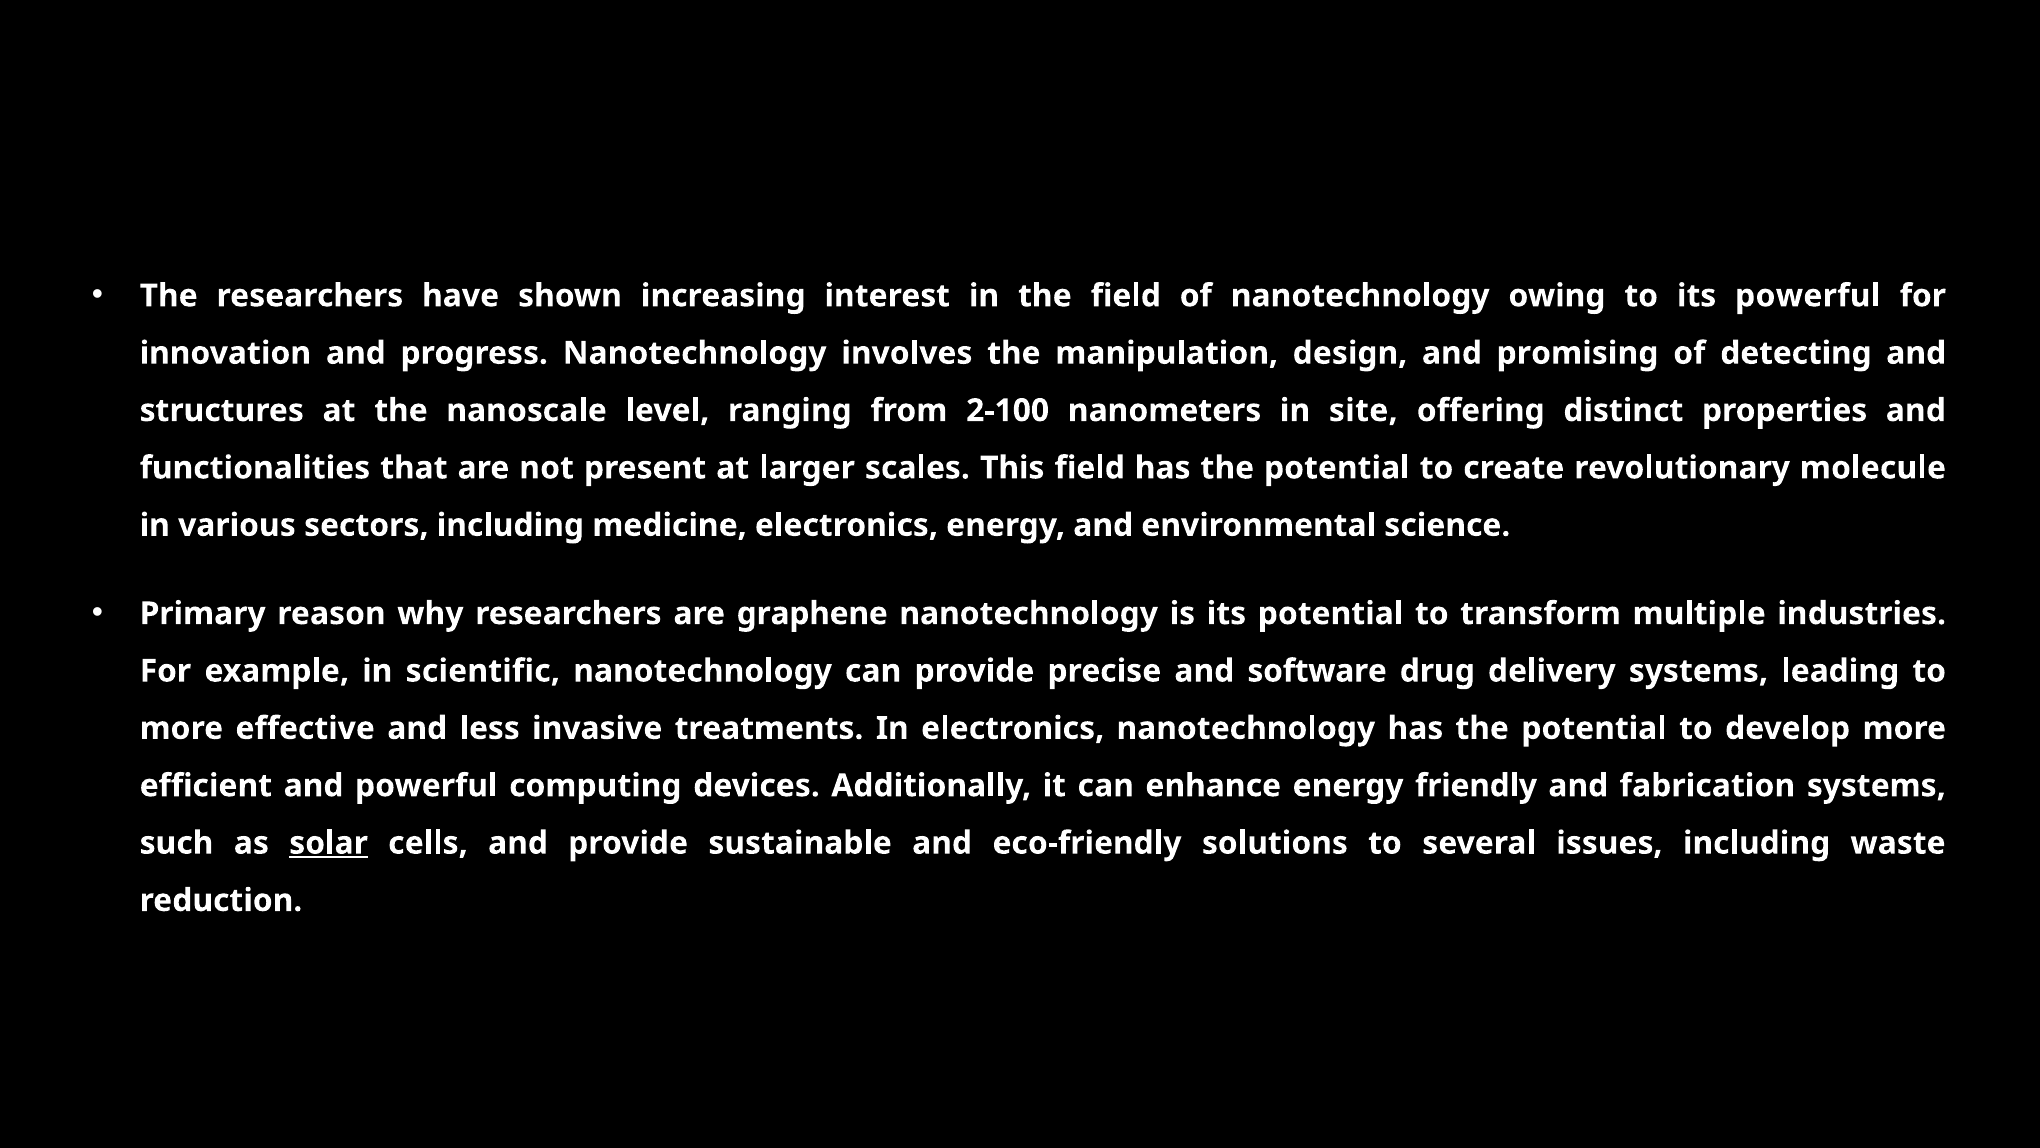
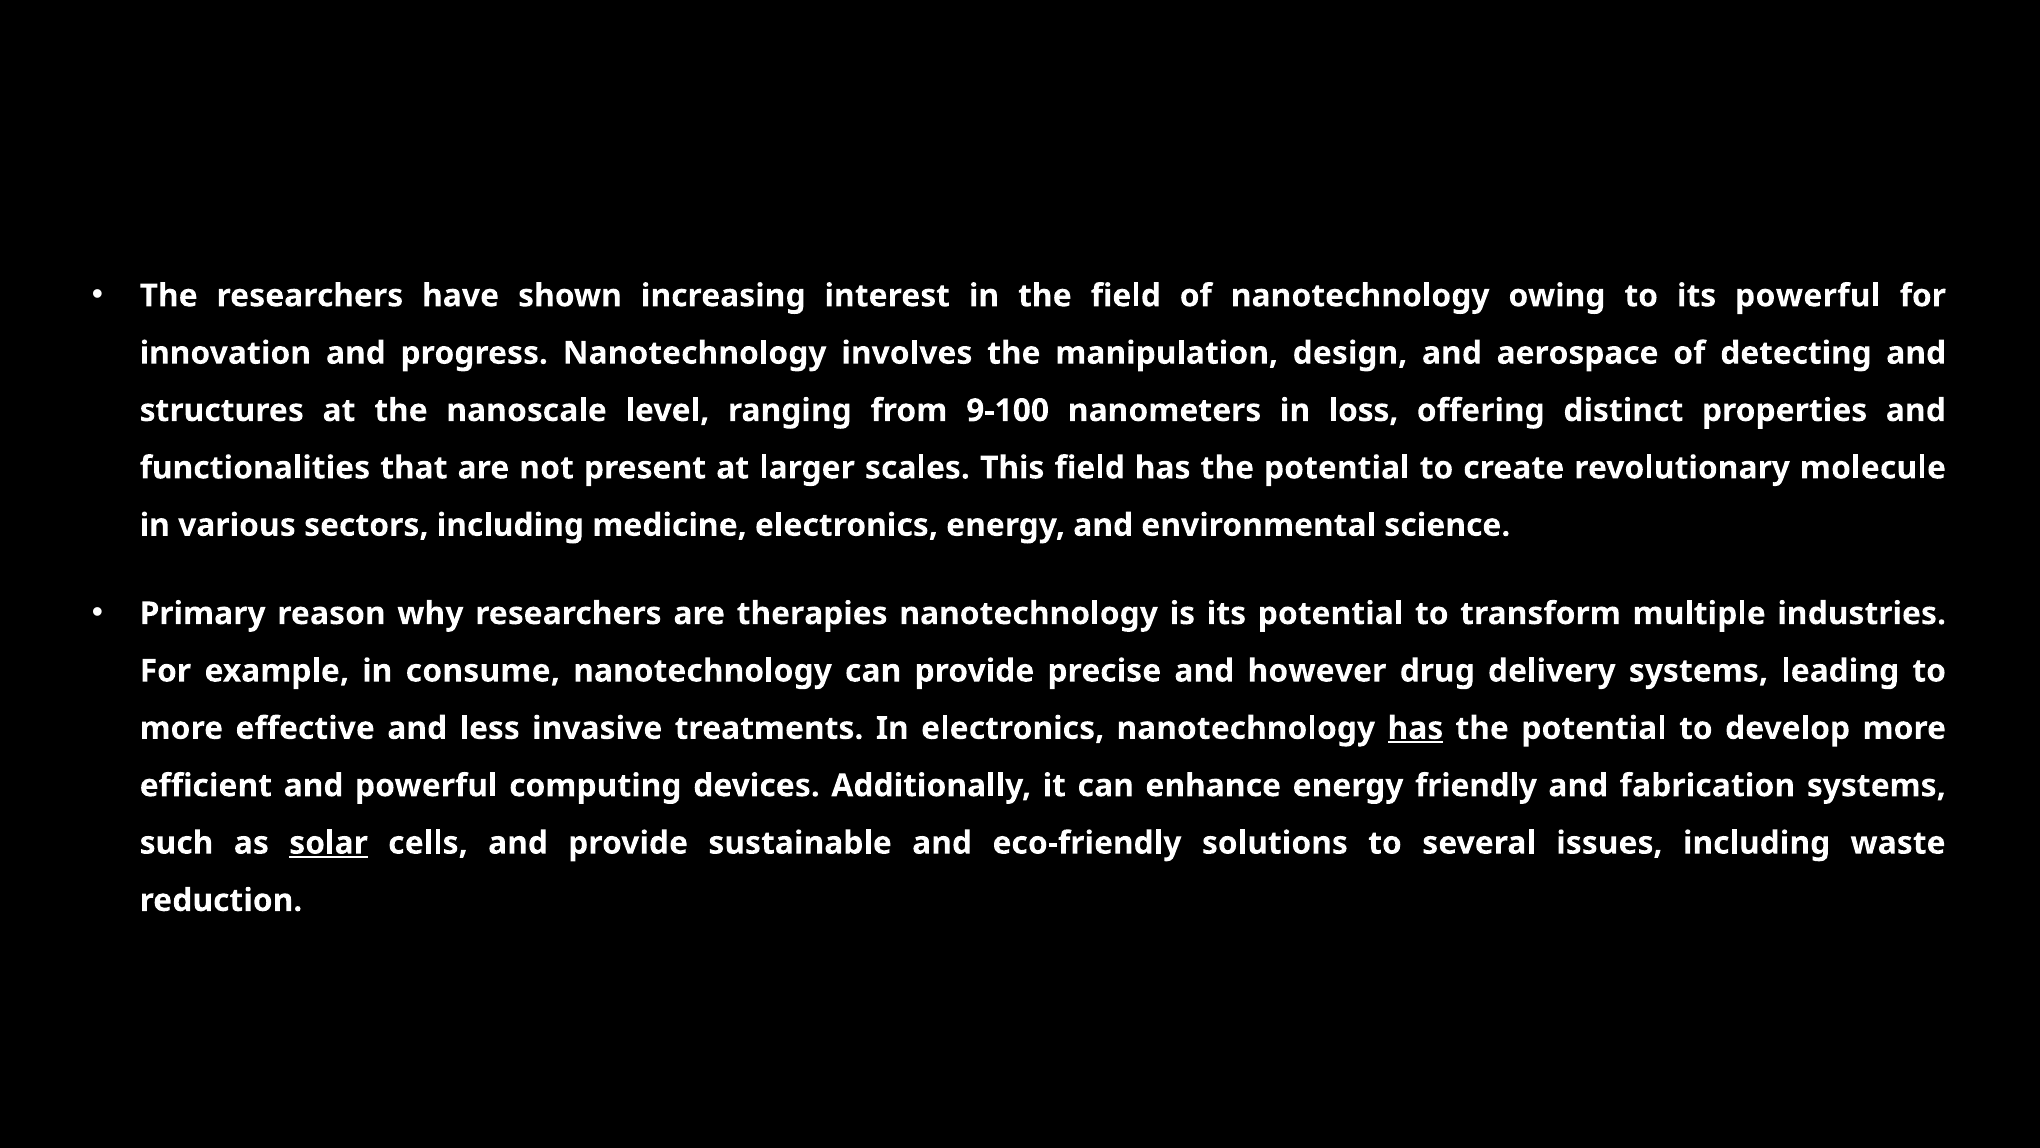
promising: promising -> aerospace
2-100: 2-100 -> 9-100
site: site -> loss
graphene: graphene -> therapies
scientific: scientific -> consume
software: software -> however
has at (1415, 728) underline: none -> present
